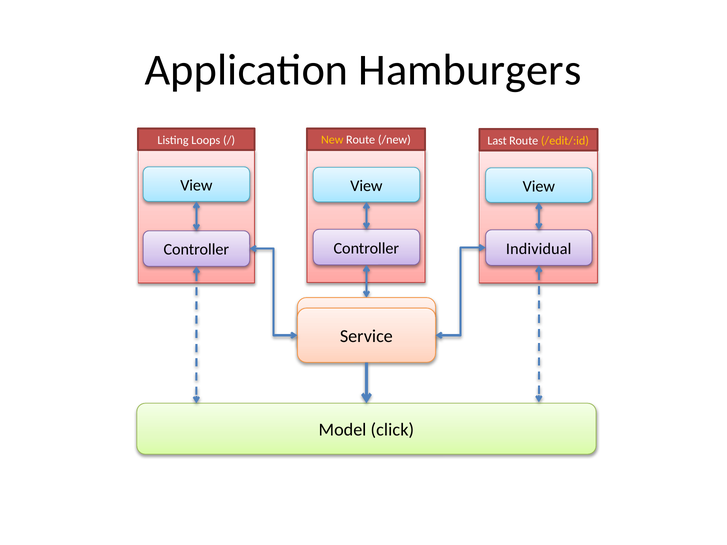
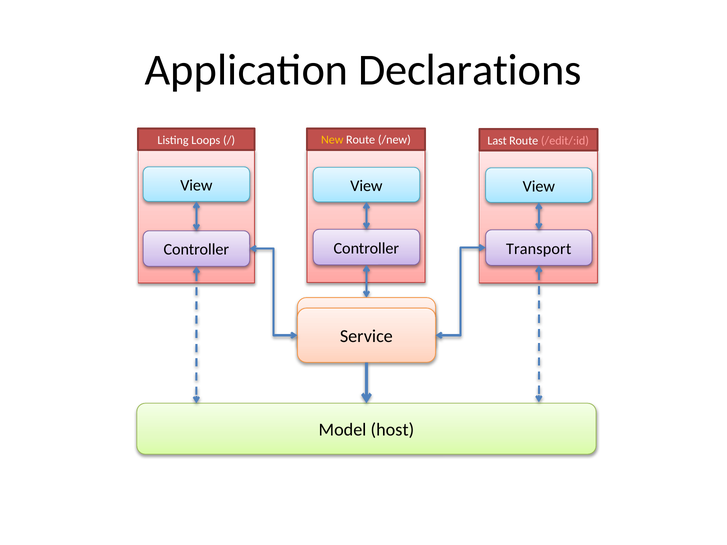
Hamburgers: Hamburgers -> Declarations
/edit/:id colour: yellow -> pink
Individual: Individual -> Transport
click: click -> host
